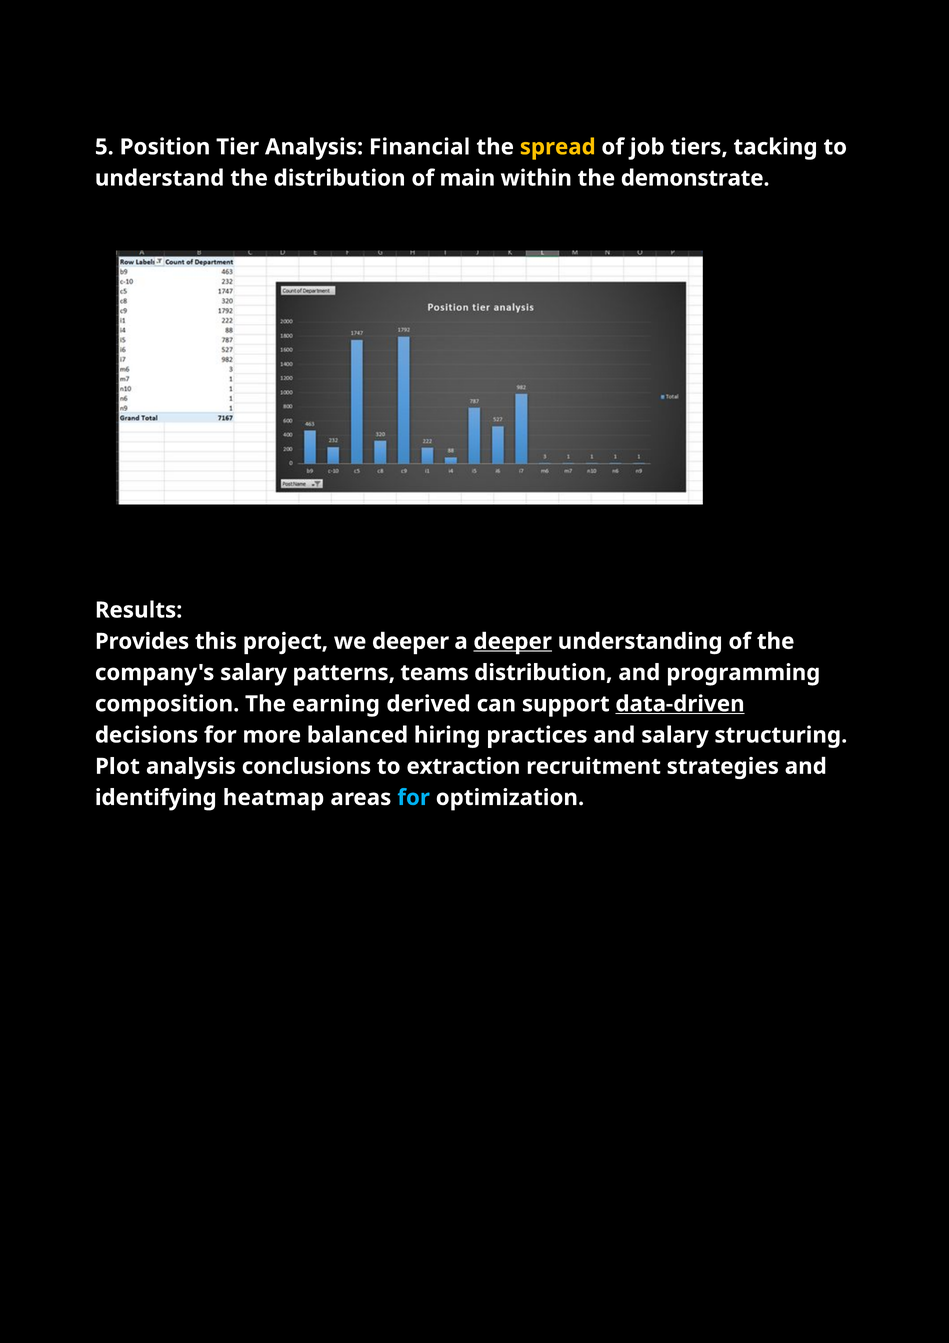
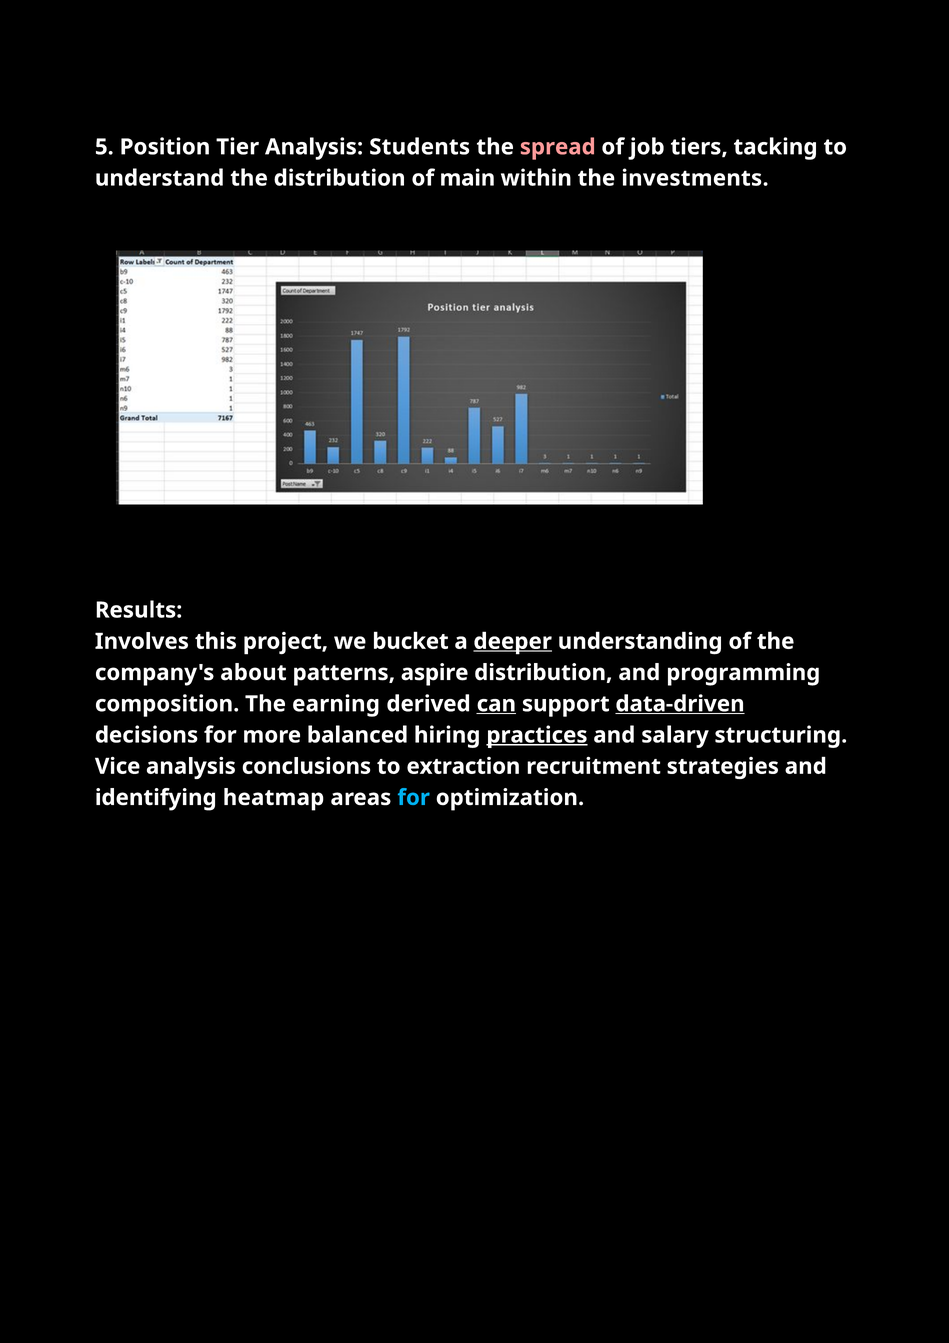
Financial: Financial -> Students
spread colour: yellow -> pink
demonstrate: demonstrate -> investments
Provides: Provides -> Involves
we deeper: deeper -> bucket
company's salary: salary -> about
teams: teams -> aspire
can underline: none -> present
practices underline: none -> present
Plot: Plot -> Vice
